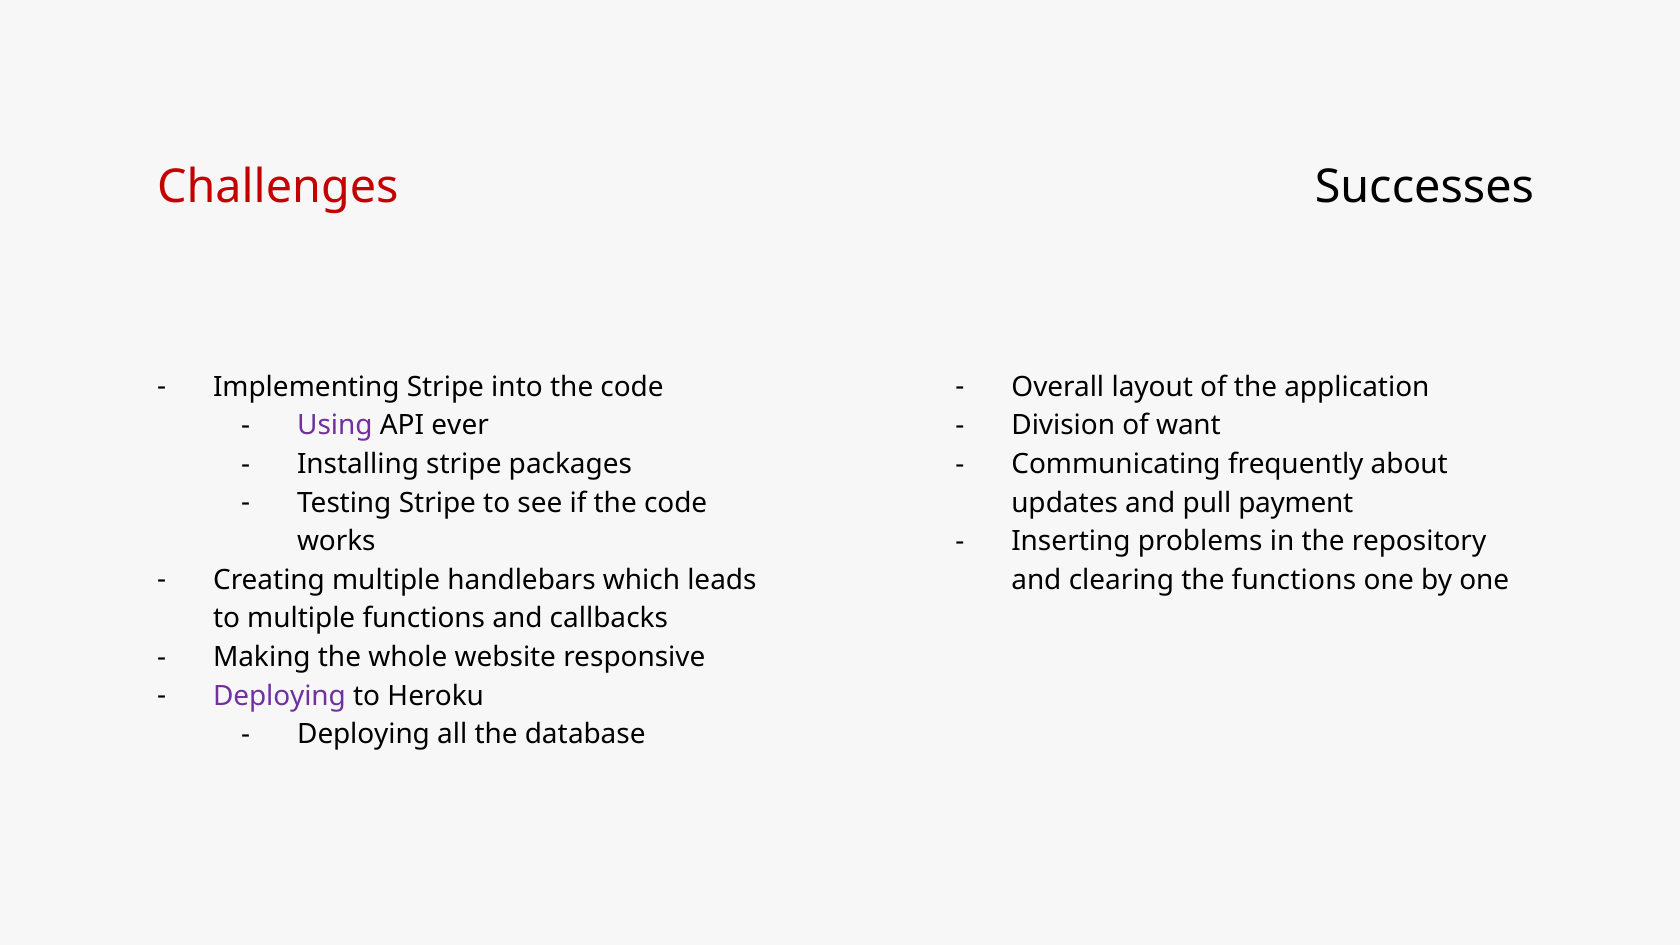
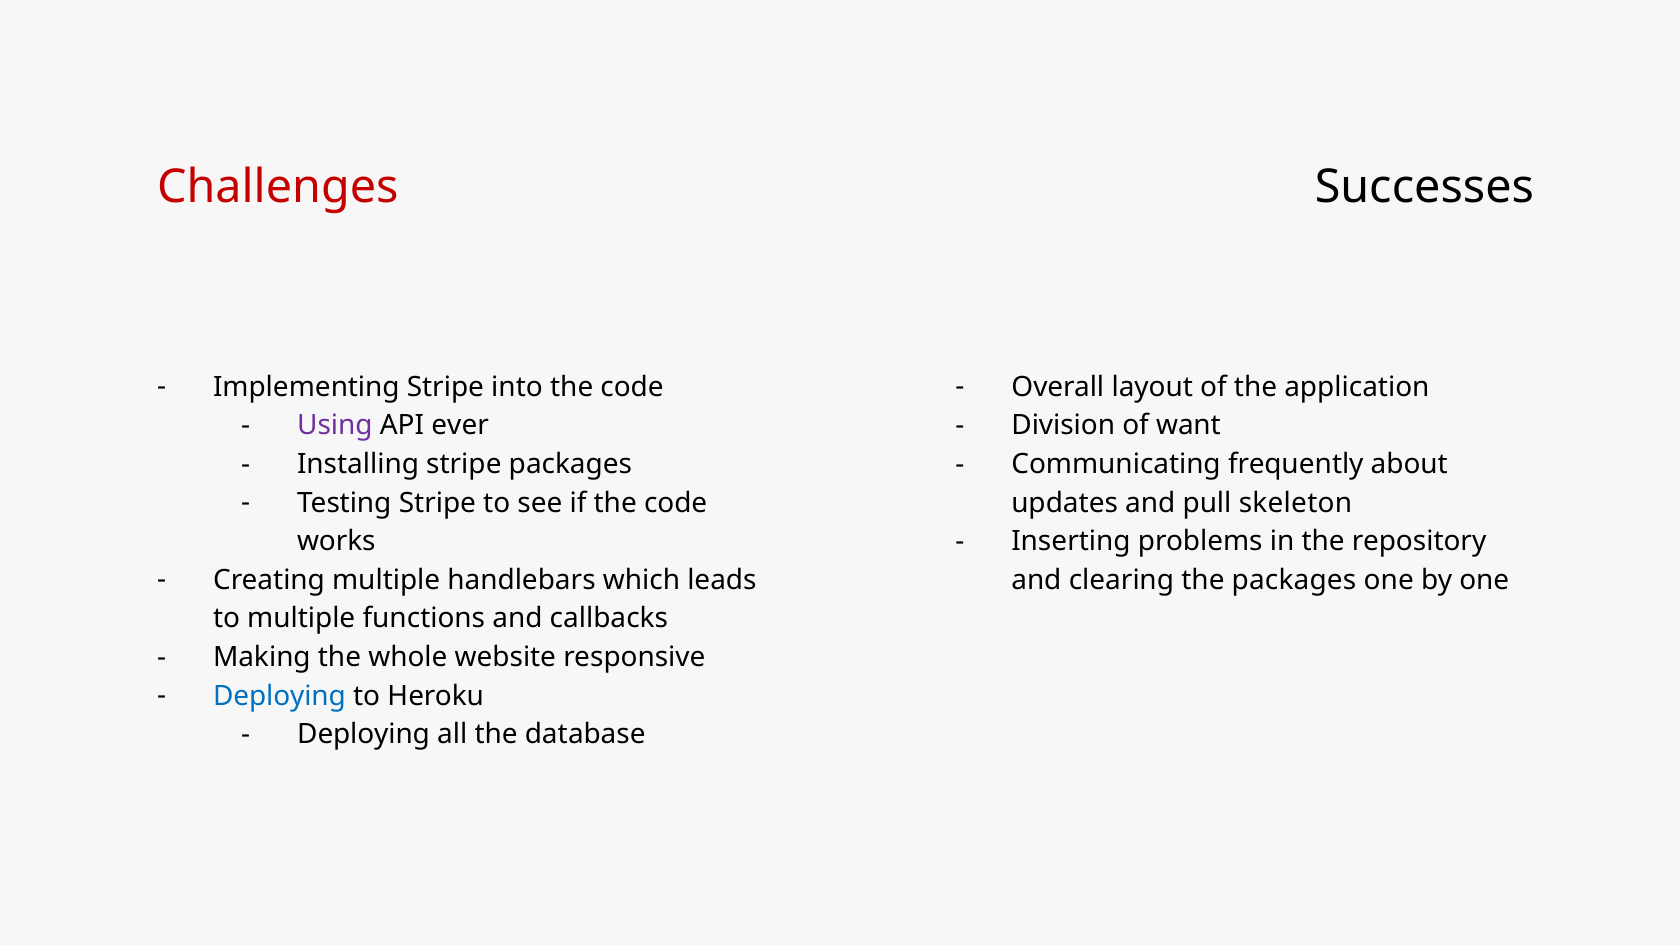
payment: payment -> skeleton
the functions: functions -> packages
Deploying at (279, 696) colour: purple -> blue
